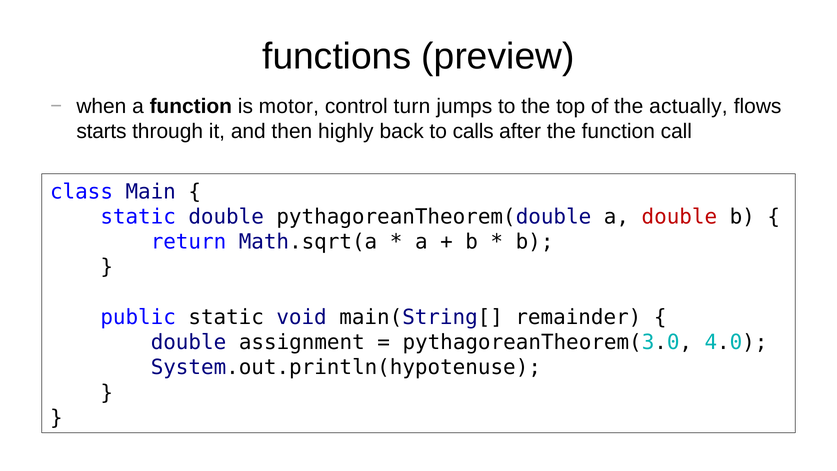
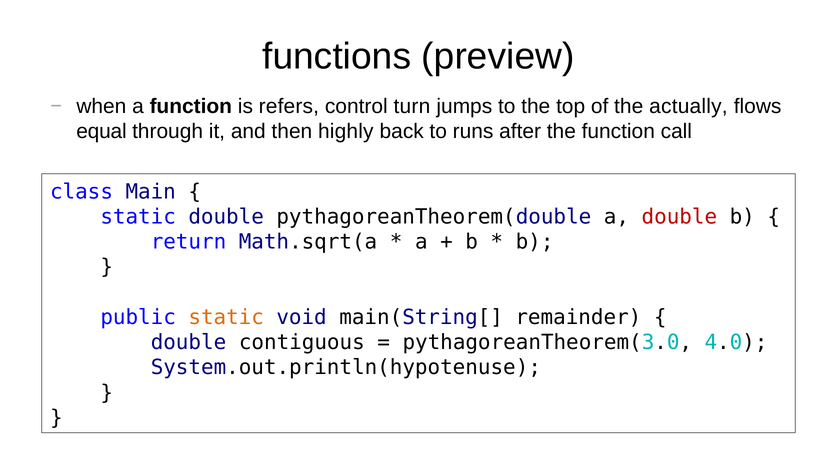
motor: motor -> refers
starts: starts -> equal
calls: calls -> runs
static at (226, 317) colour: black -> orange
assignment: assignment -> contiguous
